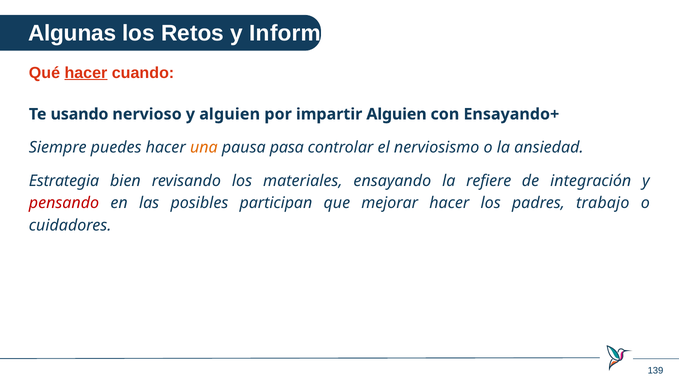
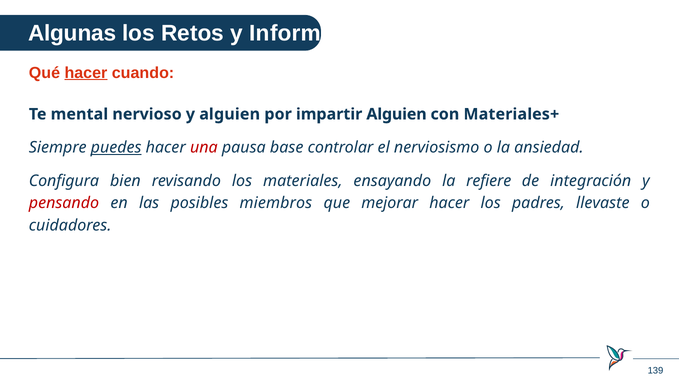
usando: usando -> mental
Ensayando+: Ensayando+ -> Materiales+
puedes underline: none -> present
una colour: orange -> red
pasa: pasa -> base
Estrategia: Estrategia -> Configura
participan: participan -> miembros
trabajo: trabajo -> llevaste
